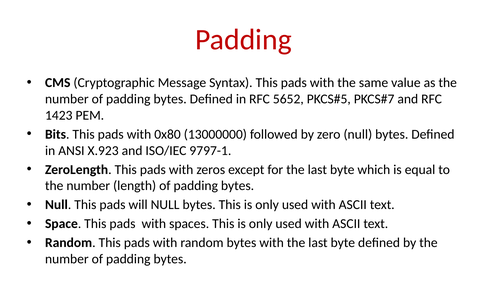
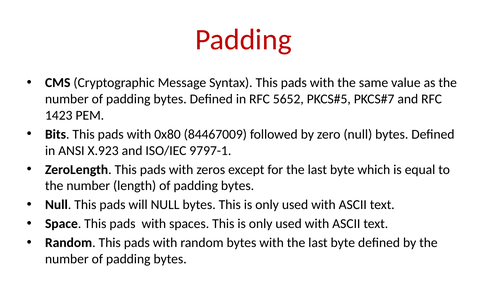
13000000: 13000000 -> 84467009
